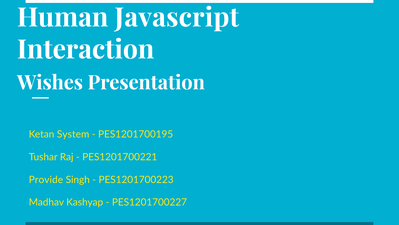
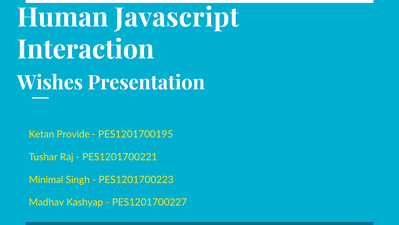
System: System -> Provide
Provide: Provide -> Minimal
